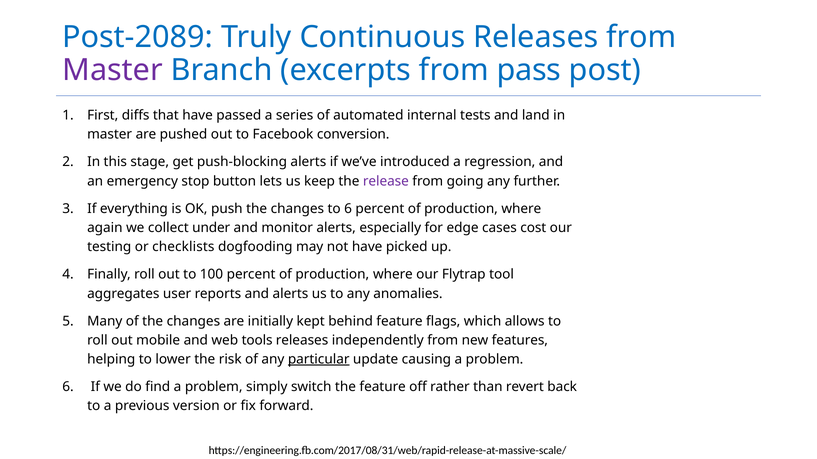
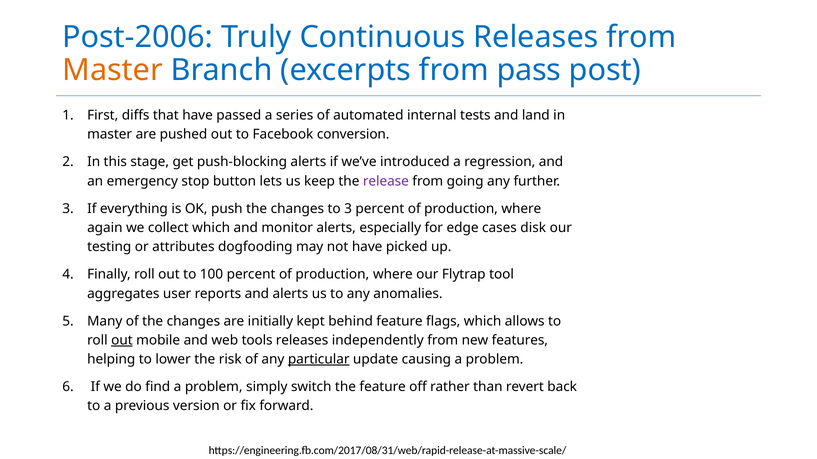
Post-2089: Post-2089 -> Post-2006
Master at (113, 70) colour: purple -> orange
to 6: 6 -> 3
collect under: under -> which
cost: cost -> disk
checklists: checklists -> attributes
out at (122, 341) underline: none -> present
